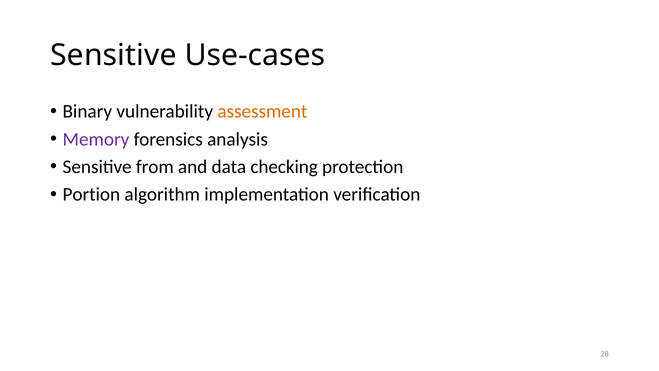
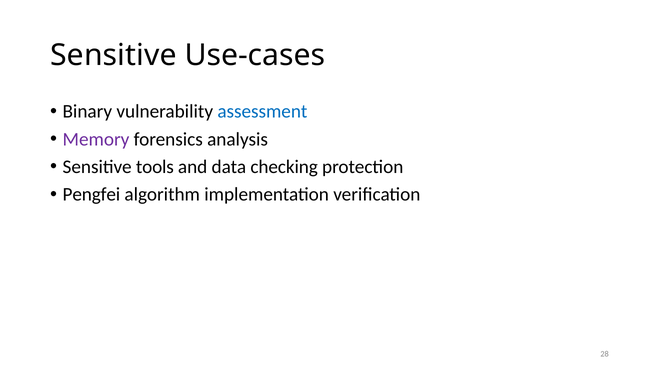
assessment colour: orange -> blue
from: from -> tools
Portion: Portion -> Pengfei
